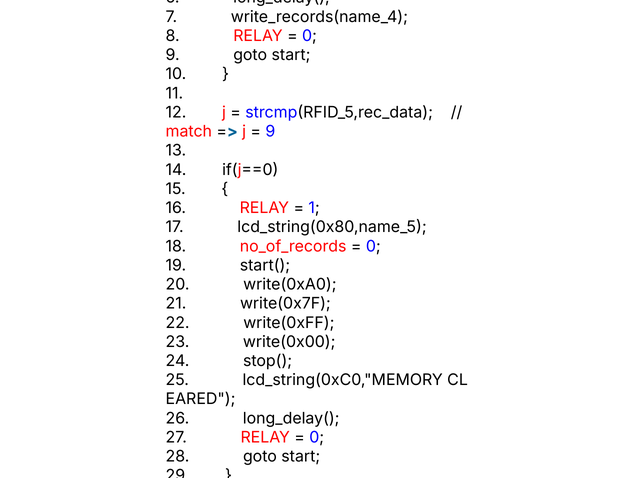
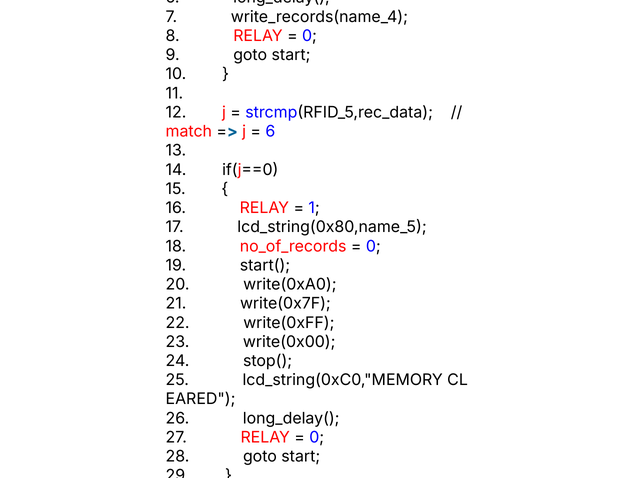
9 at (270, 131): 9 -> 6
